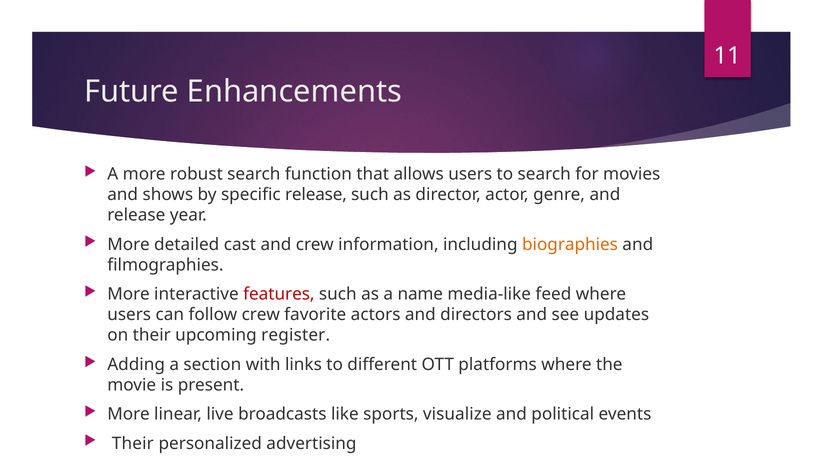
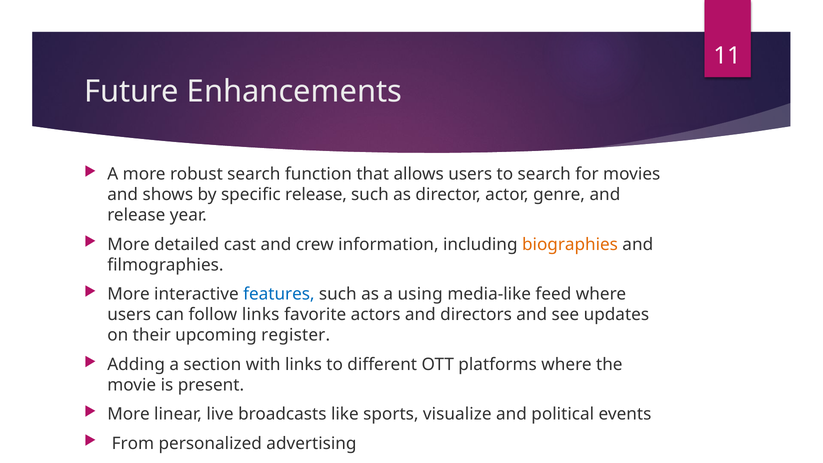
features colour: red -> blue
name: name -> using
follow crew: crew -> links
Their at (133, 443): Their -> From
